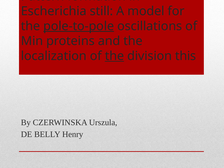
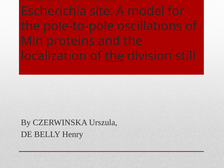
still: still -> site
pole-to-pole underline: present -> none
this: this -> still
